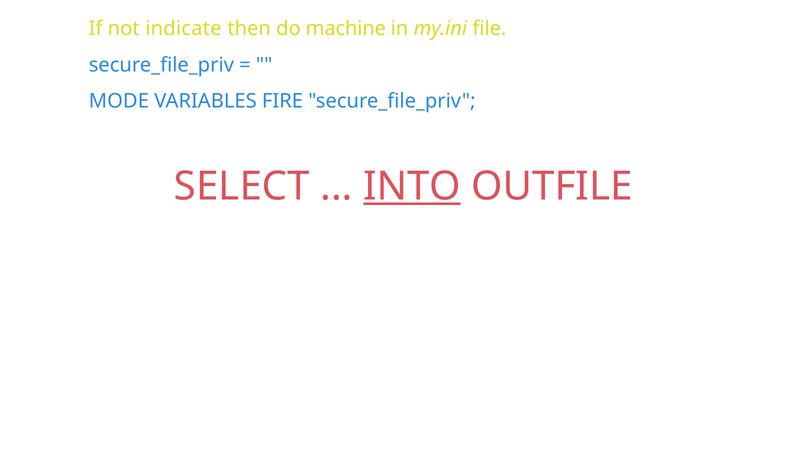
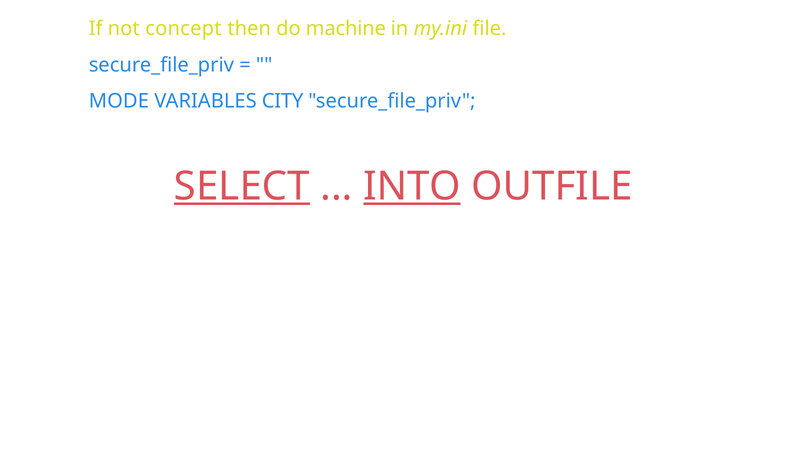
indicate: indicate -> concept
FIRE: FIRE -> CITY
SELECT underline: none -> present
